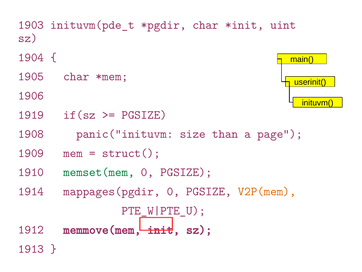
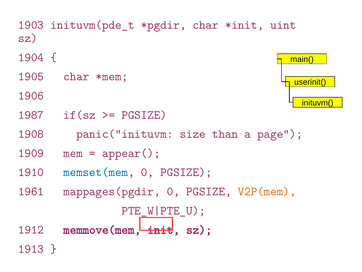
1919: 1919 -> 1987
struct(: struct( -> appear(
memset(mem colour: green -> blue
1914: 1914 -> 1961
